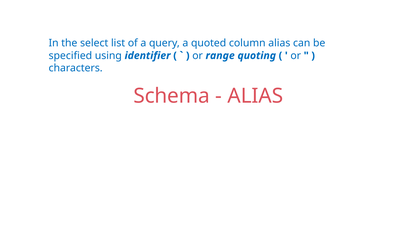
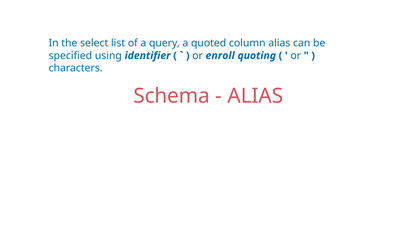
range: range -> enroll
